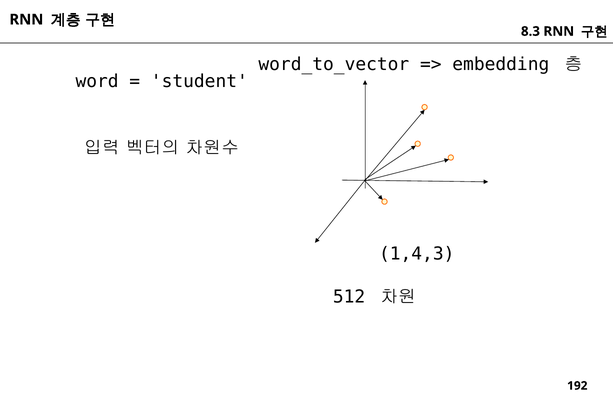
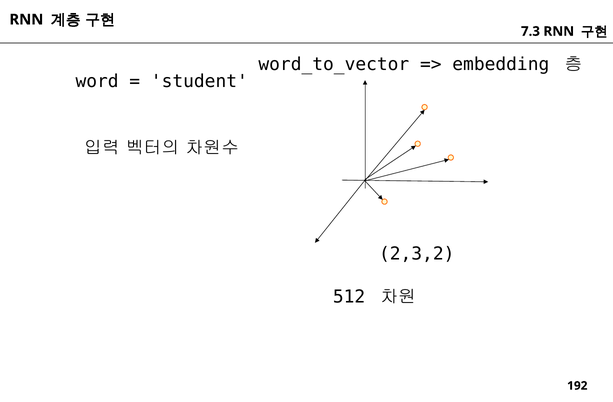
8.3: 8.3 -> 7.3
1,4,3: 1,4,3 -> 2,3,2
